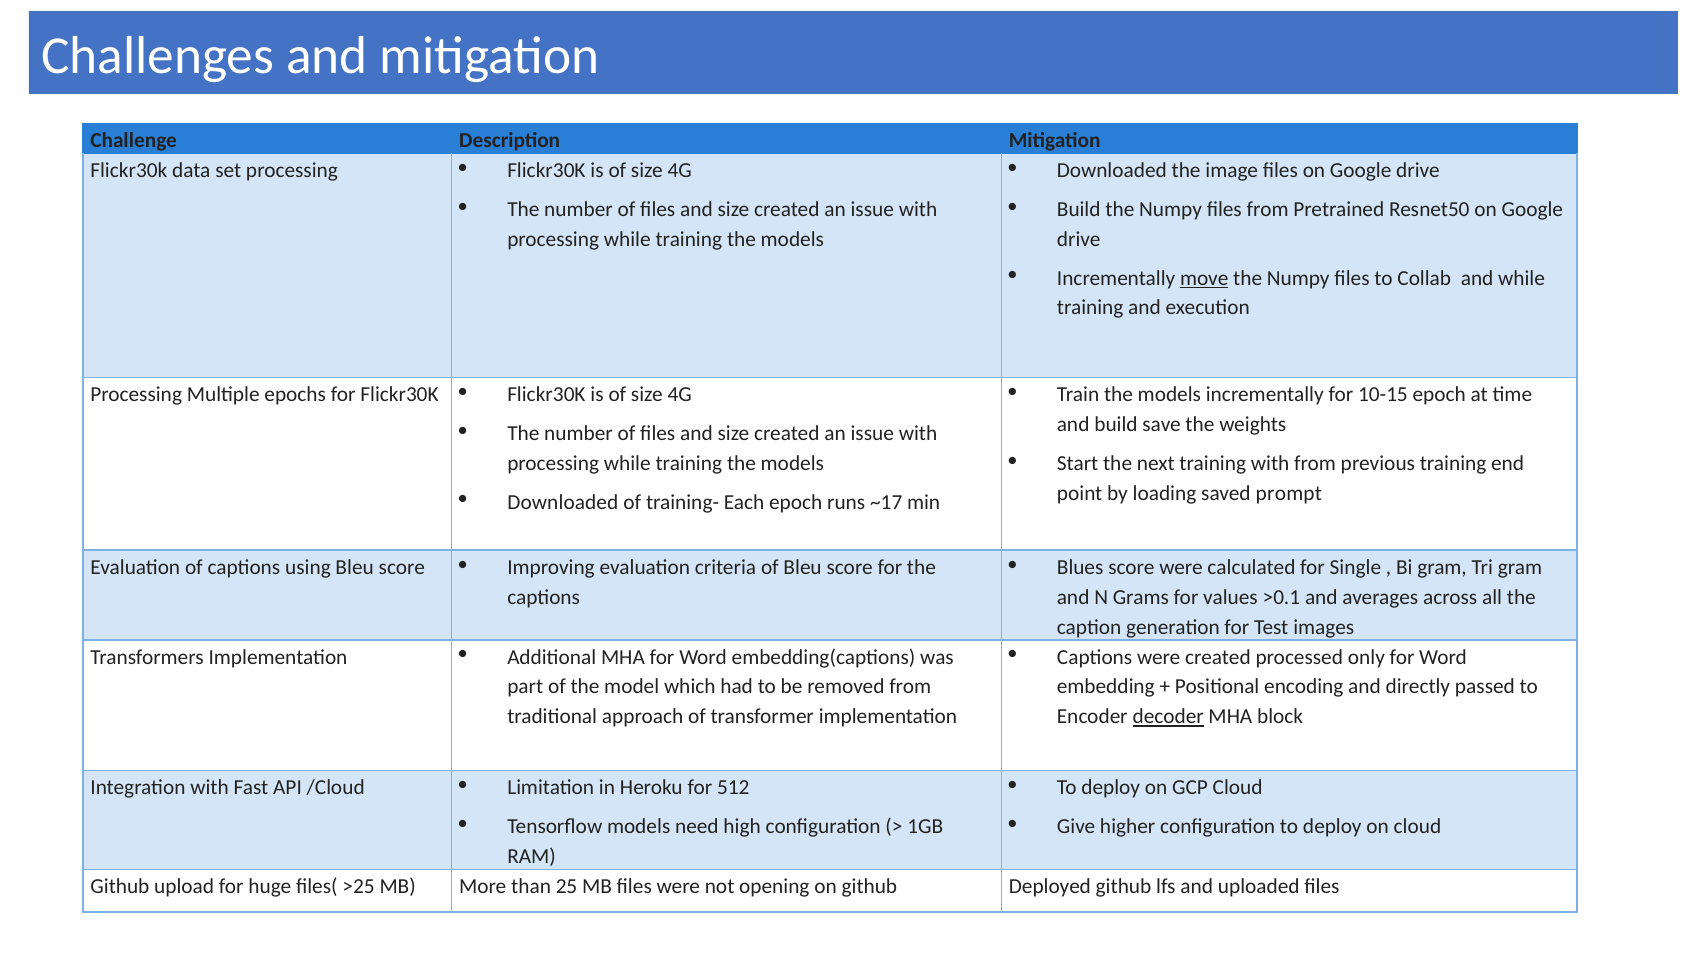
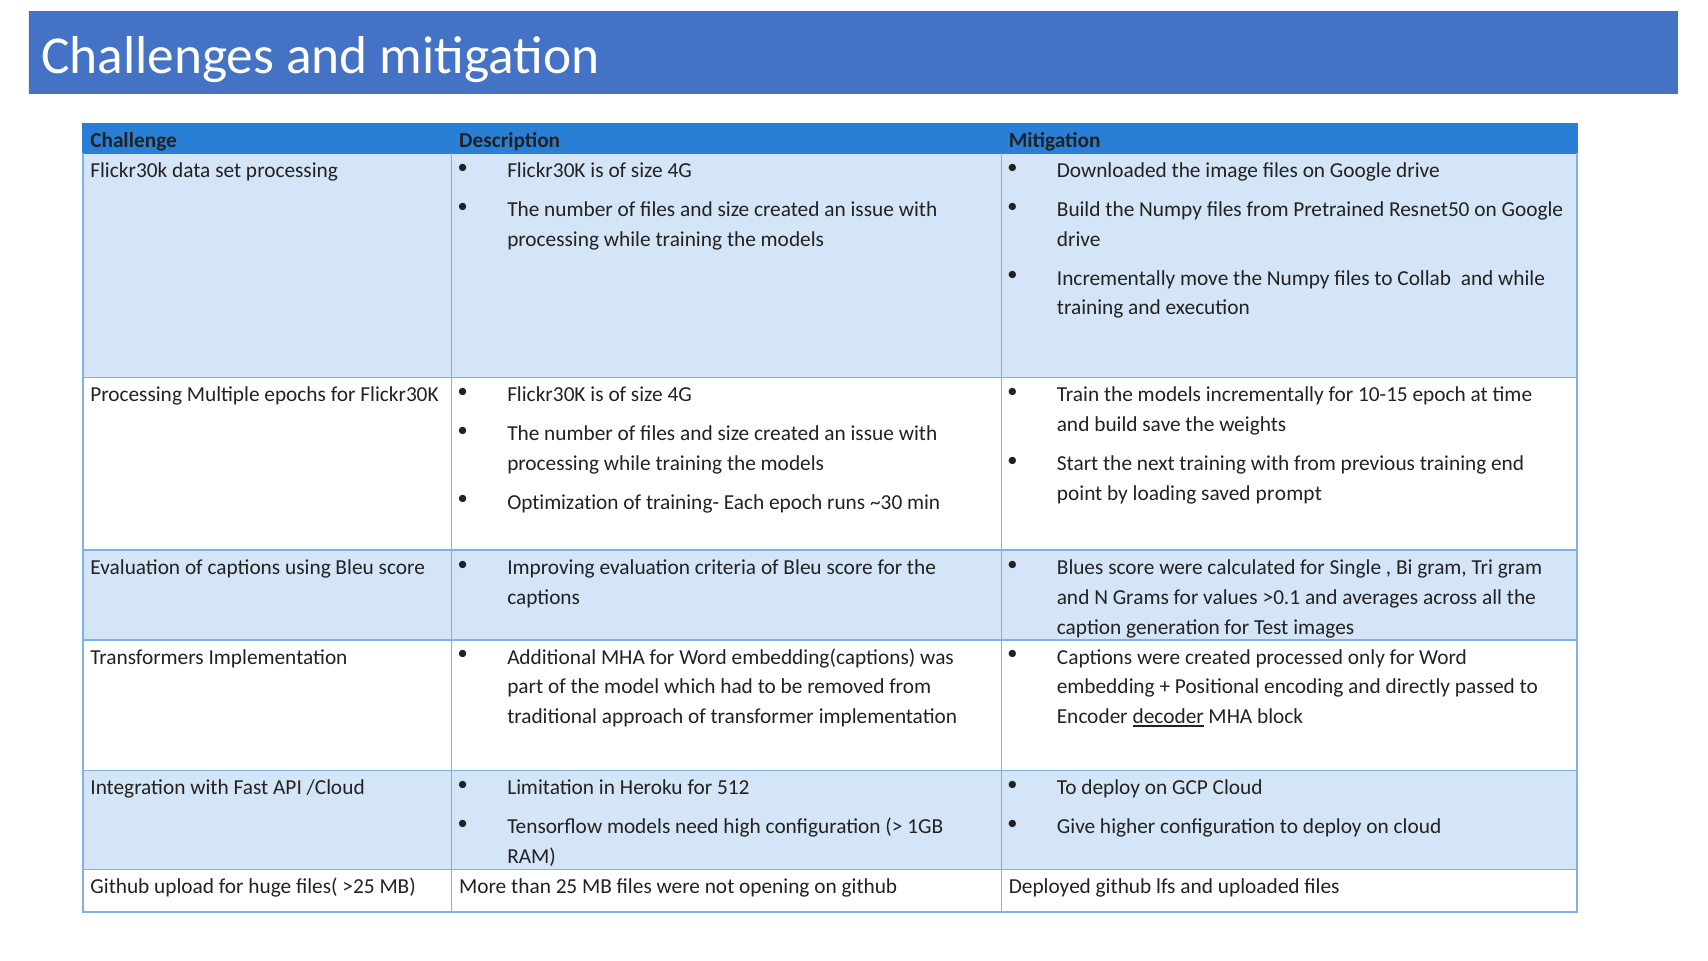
move underline: present -> none
Downloaded at (563, 502): Downloaded -> Optimization
~17: ~17 -> ~30
